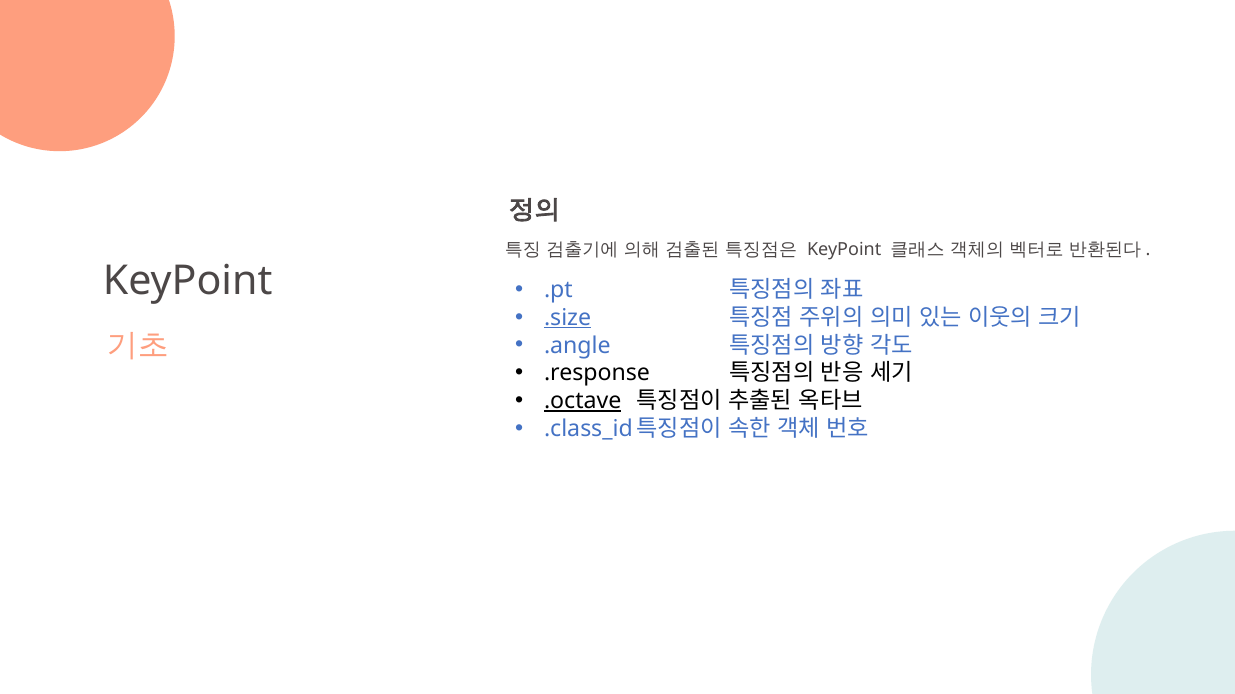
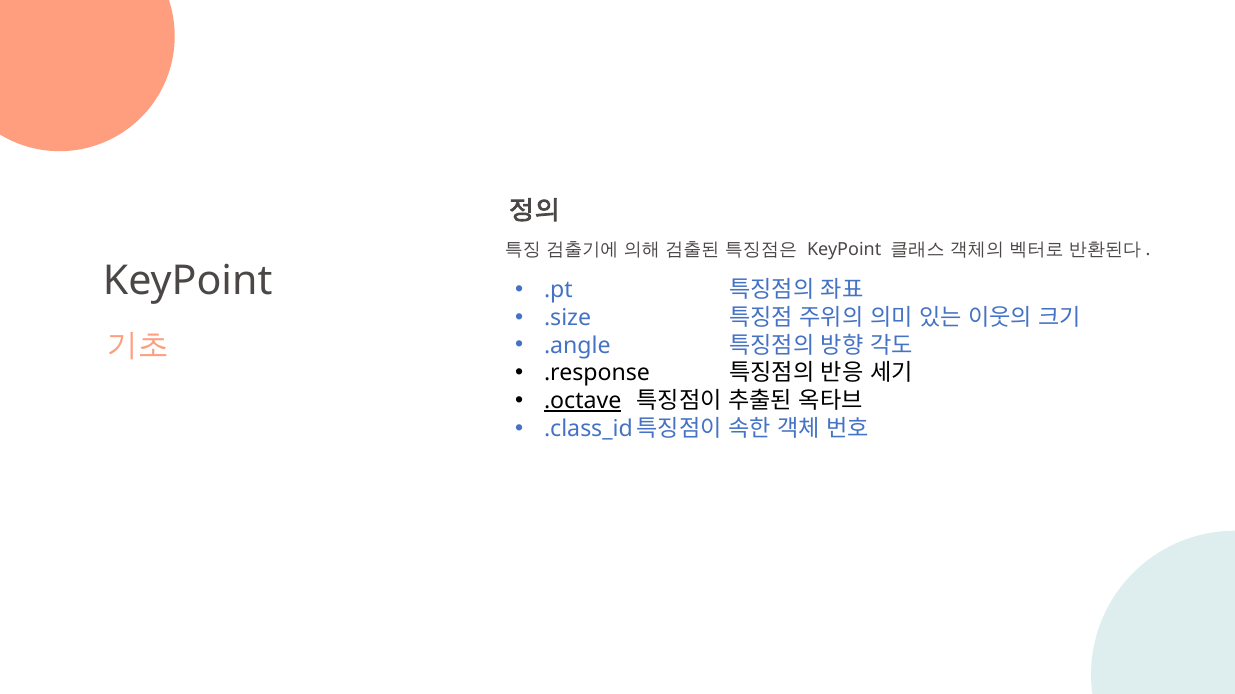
.size underline: present -> none
